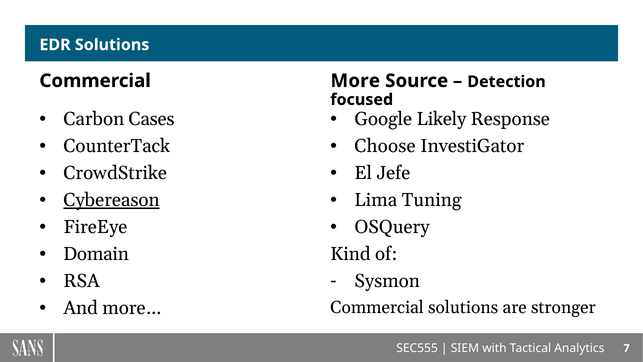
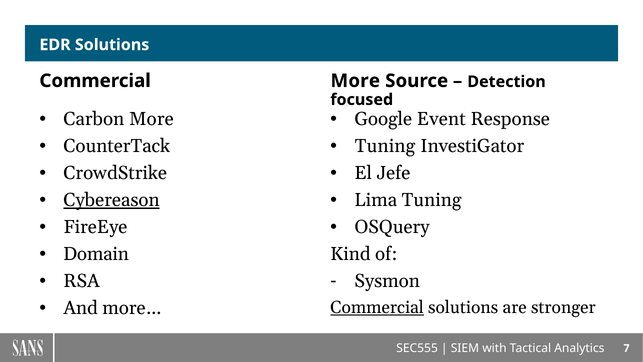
Carbon Cases: Cases -> More
Likely: Likely -> Event
Choose at (385, 146): Choose -> Tuning
Commercial at (377, 307) underline: none -> present
